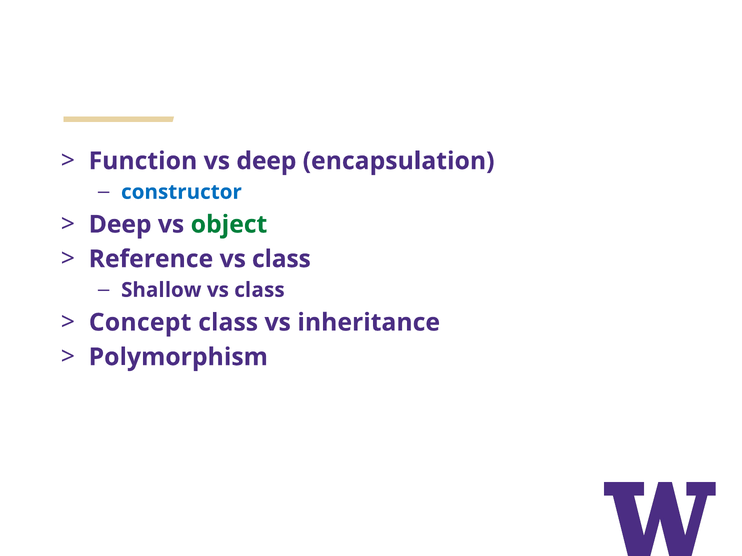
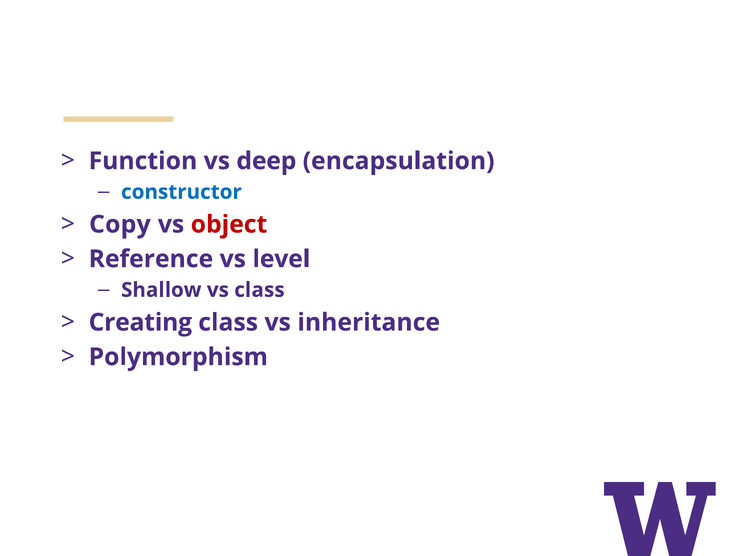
Deep at (120, 225): Deep -> Copy
object colour: green -> red
Reference vs class: class -> level
Concept: Concept -> Creating
